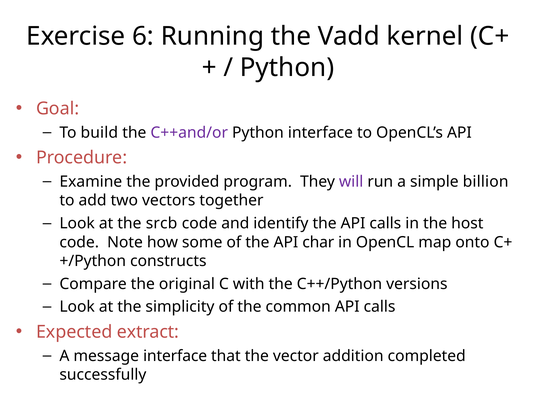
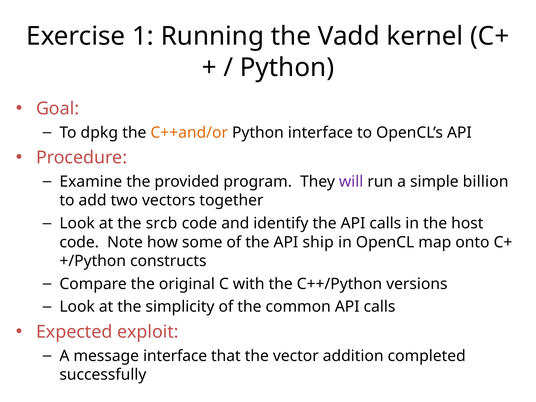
6: 6 -> 1
build: build -> dpkg
C++and/or colour: purple -> orange
char: char -> ship
extract: extract -> exploit
